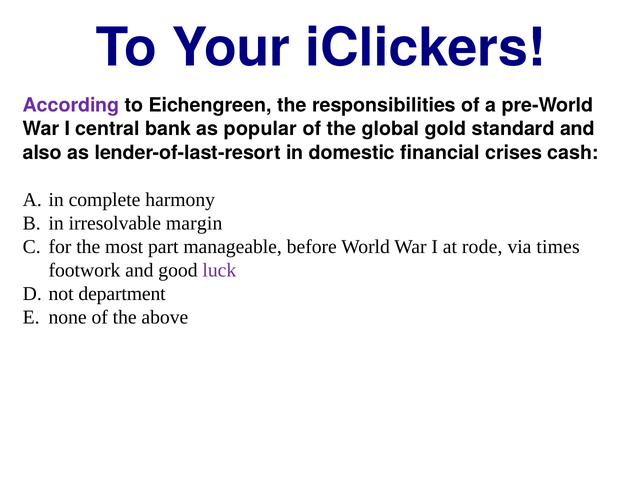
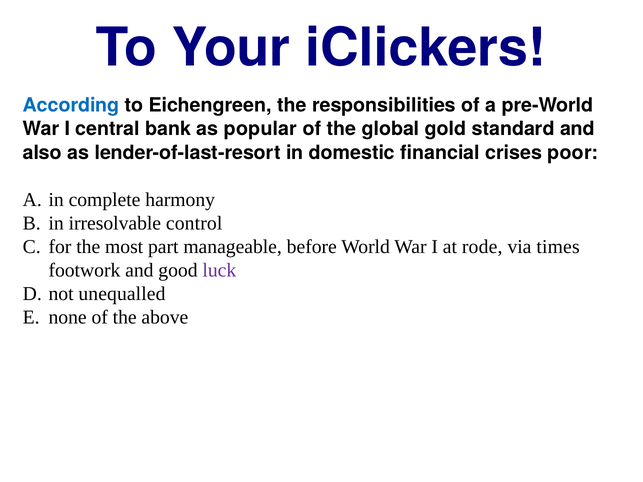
According colour: purple -> blue
cash: cash -> poor
margin: margin -> control
department: department -> unequalled
